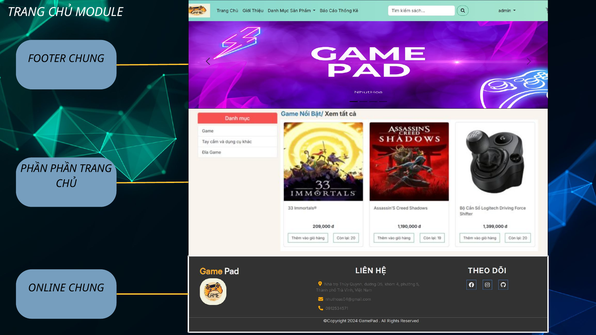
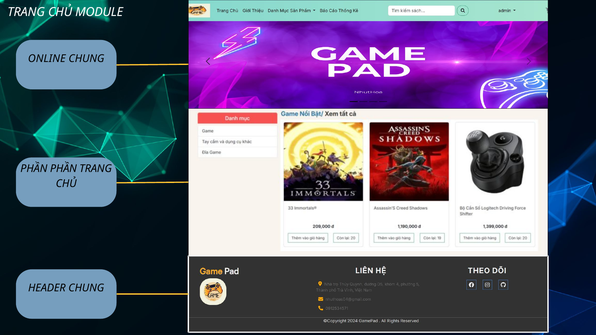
FOOTER: FOOTER -> ONLINE
ONLINE: ONLINE -> HEADER
